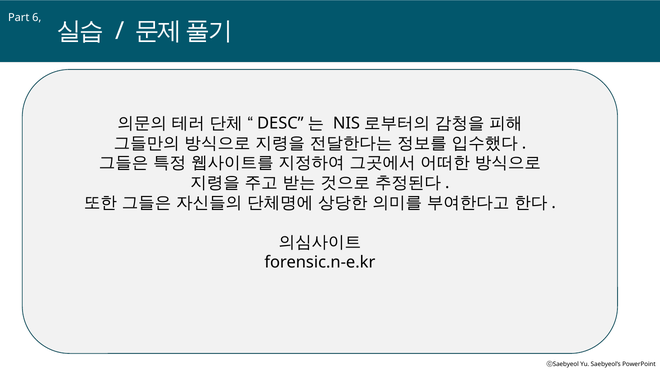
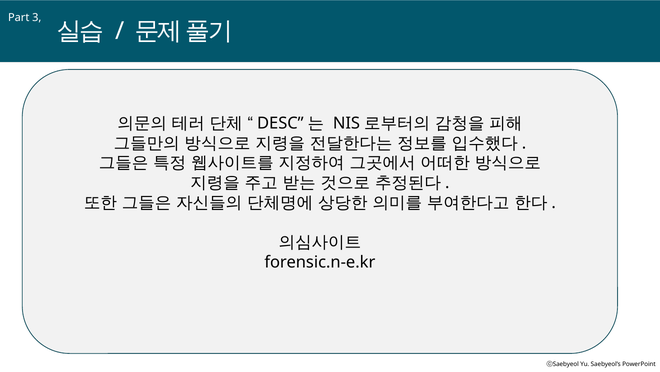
6: 6 -> 3
